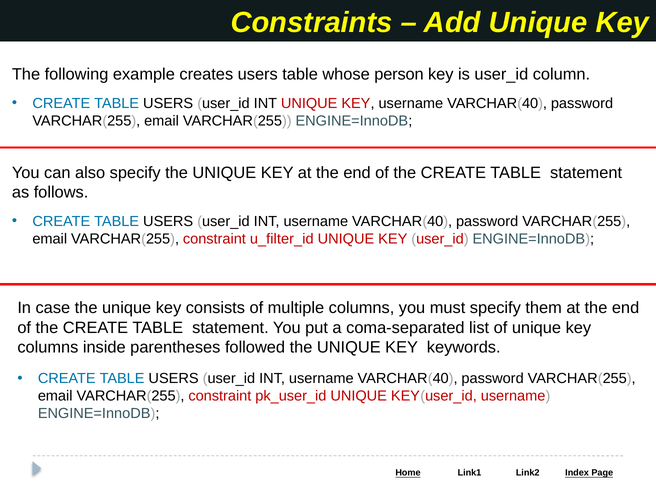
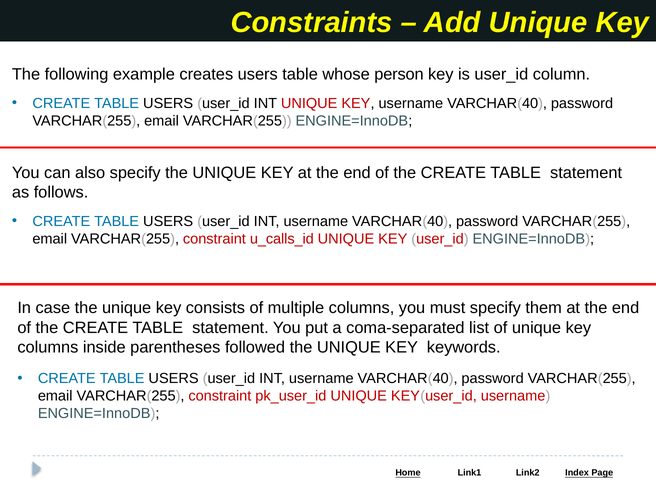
u_filter_id: u_filter_id -> u_calls_id
